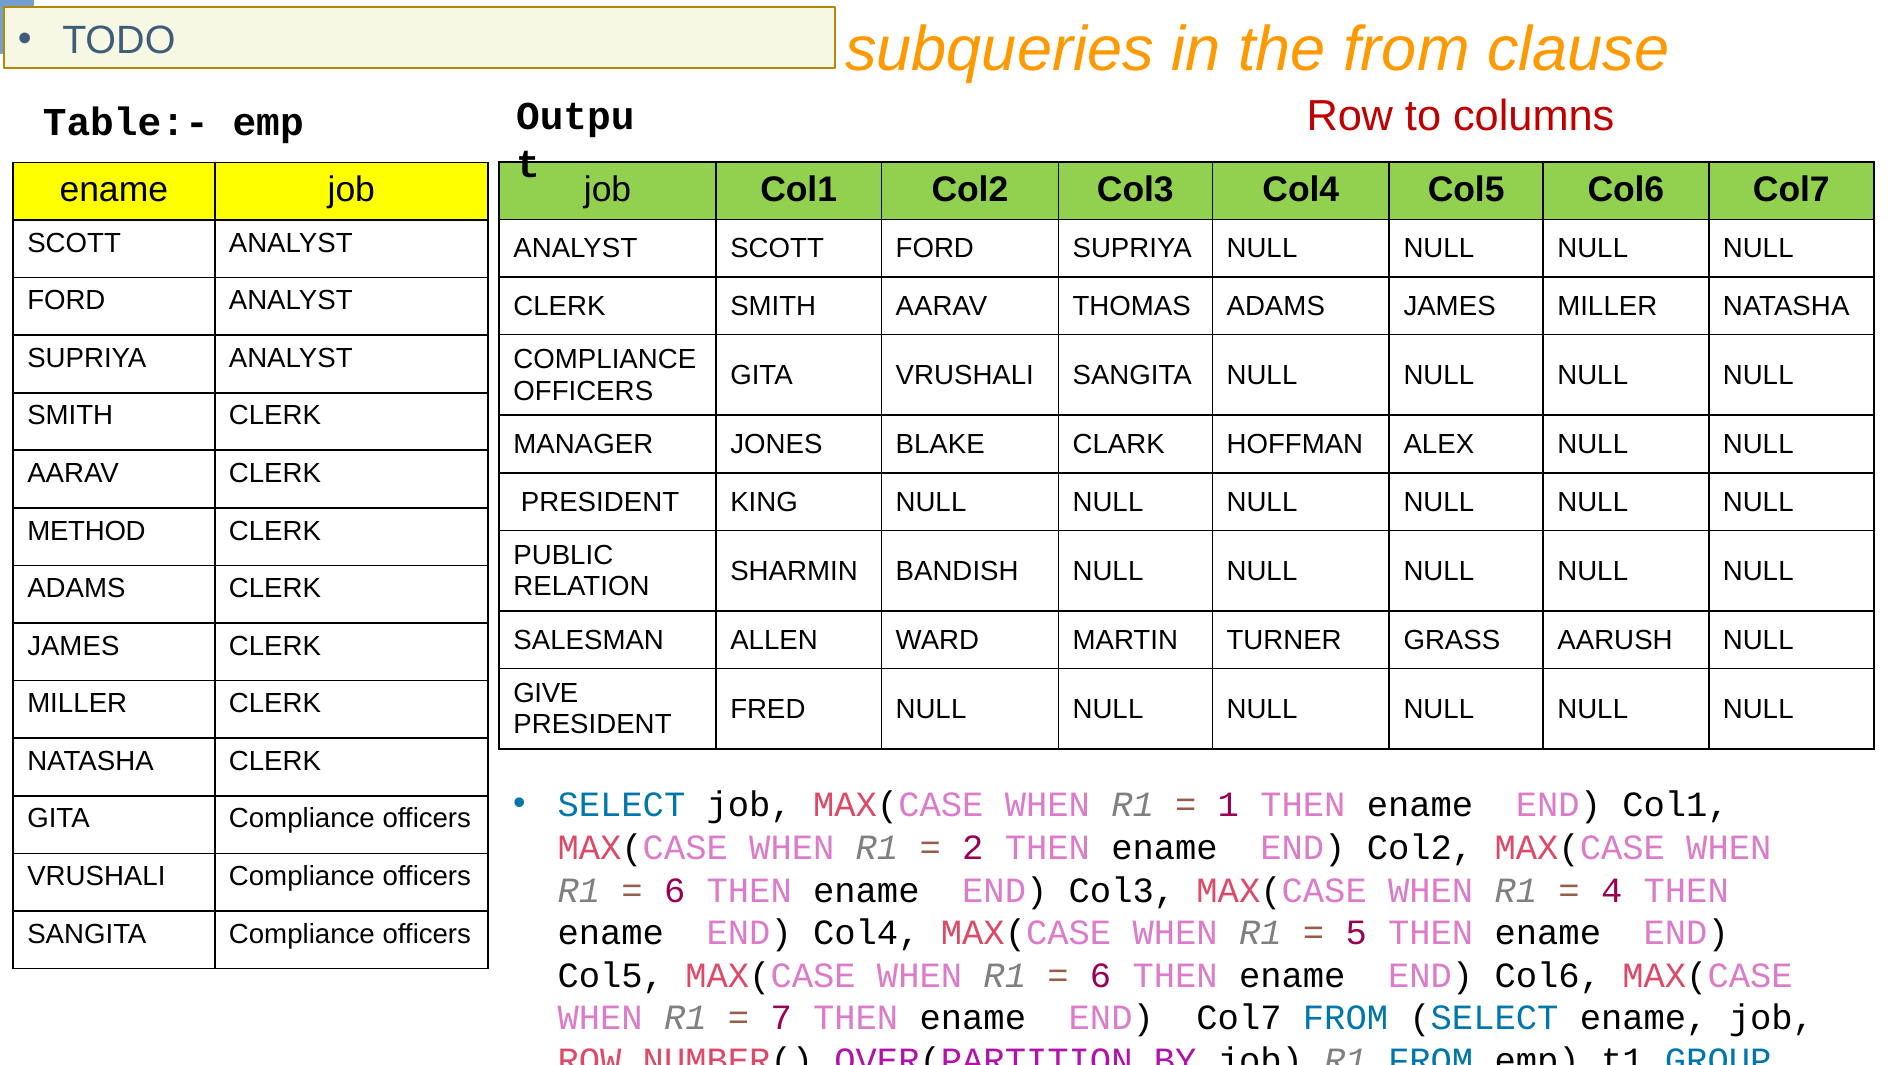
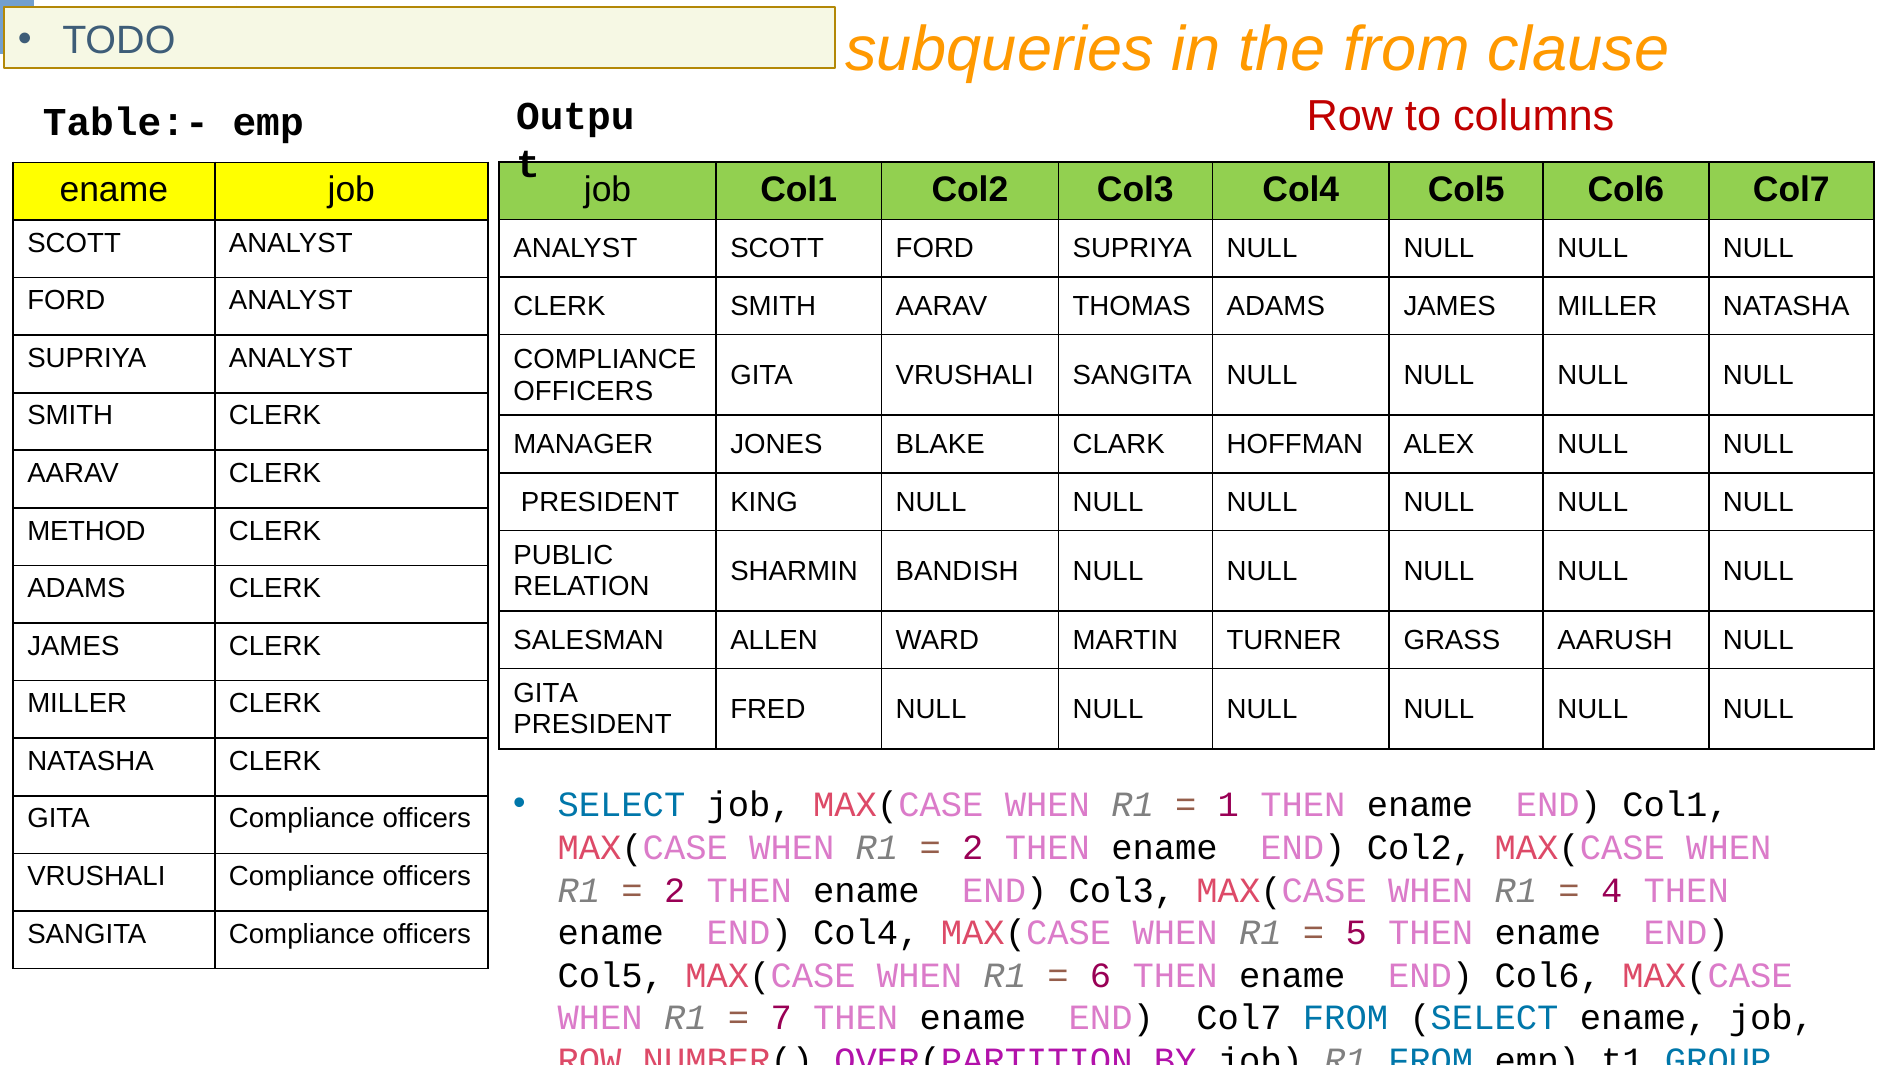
GIVE at (546, 694): GIVE -> GITA
6 at (675, 890): 6 -> 2
